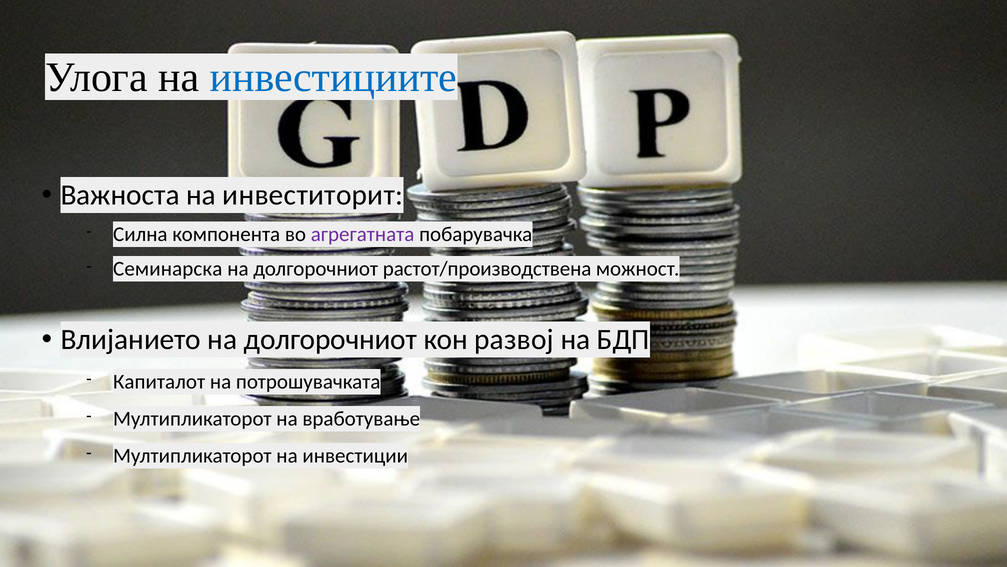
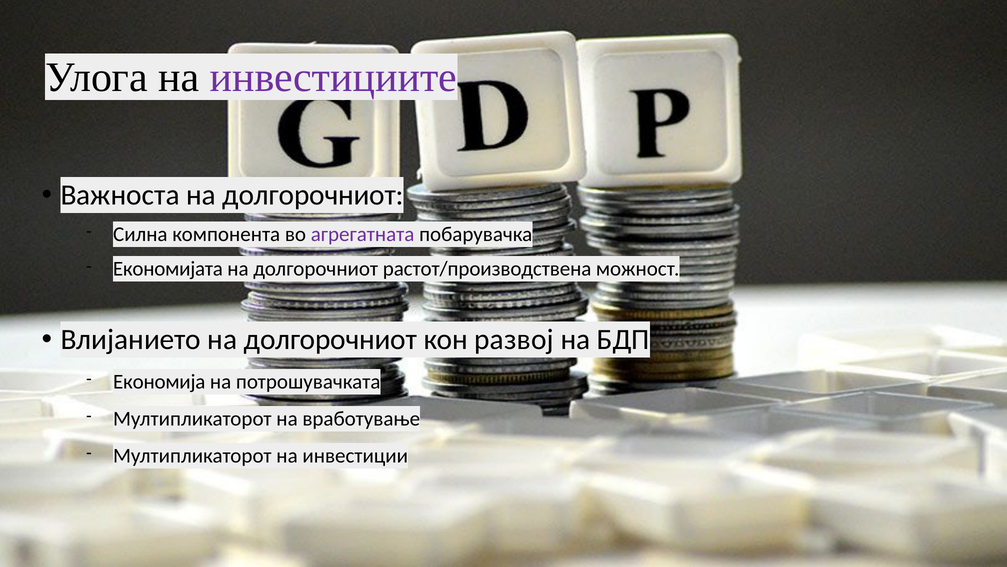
инвестициите colour: blue -> purple
Важноста на инвеститорит: инвеститорит -> долгорочниот
Семинарска: Семинарска -> Економијата
Капиталот: Капиталот -> Економија
